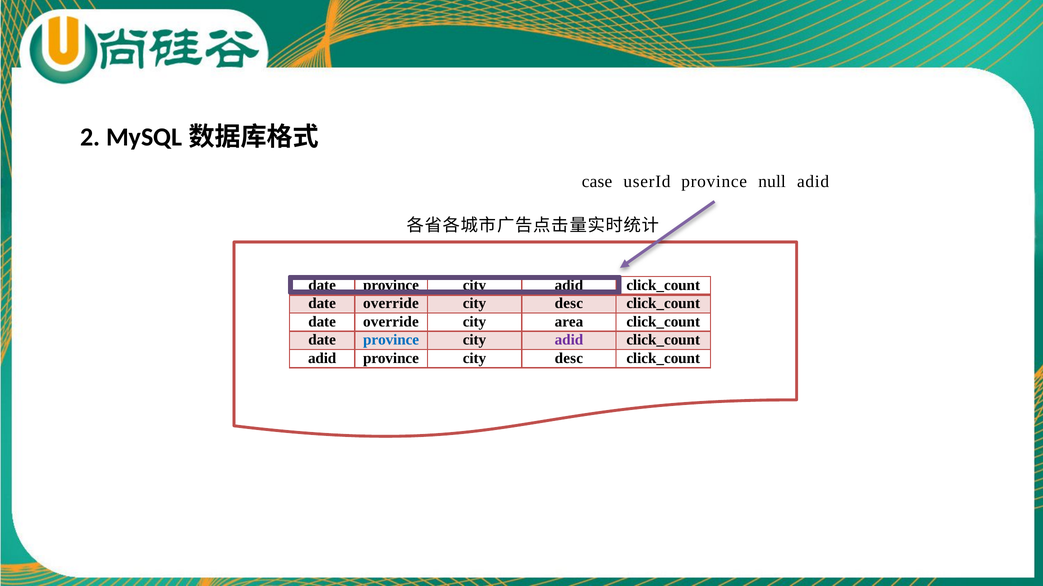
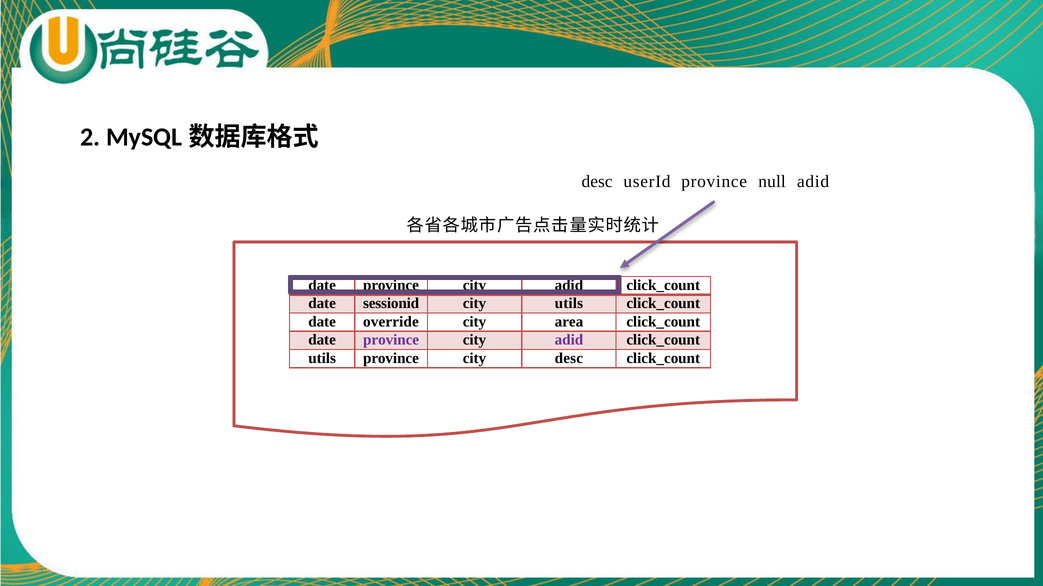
case at (597, 182): case -> desc
override at (391, 304): override -> sessionid
desc at (569, 304): desc -> utils
province at (391, 340) colour: blue -> purple
adid at (322, 359): adid -> utils
